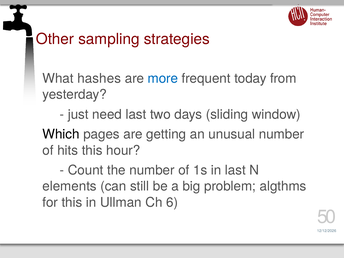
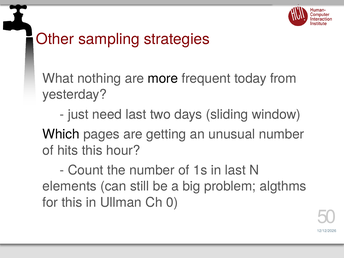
hashes: hashes -> nothing
more colour: blue -> black
6: 6 -> 0
